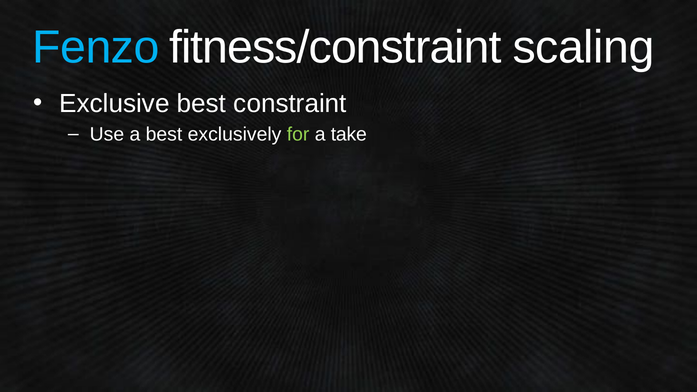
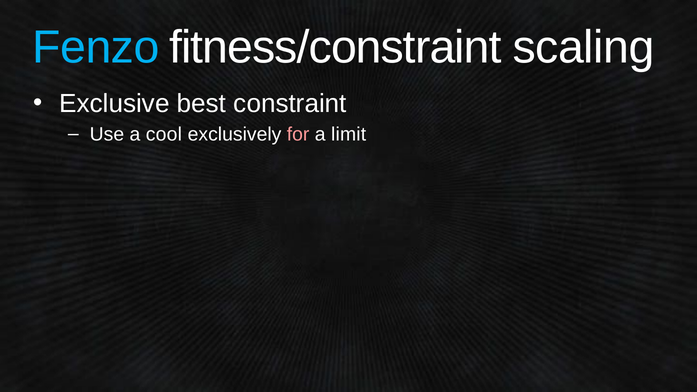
a best: best -> cool
for colour: light green -> pink
take: take -> limit
